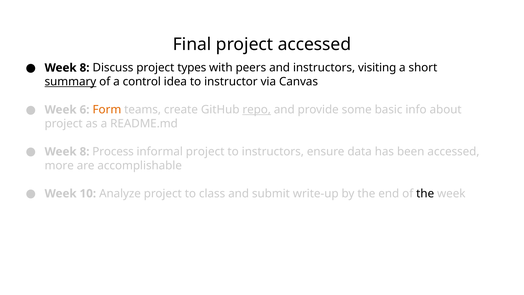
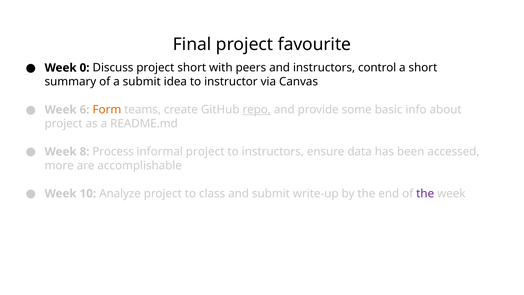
project accessed: accessed -> favourite
8 at (85, 68): 8 -> 0
project types: types -> short
visiting: visiting -> control
summary underline: present -> none
a control: control -> submit
the at (425, 193) colour: black -> purple
